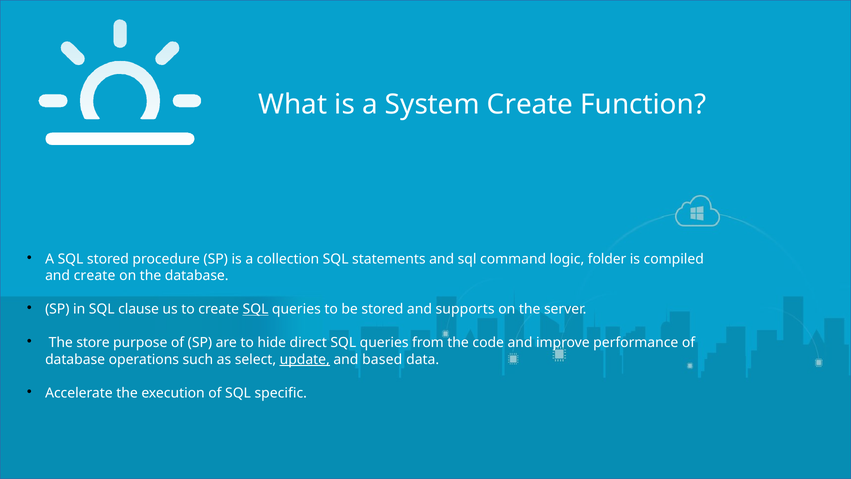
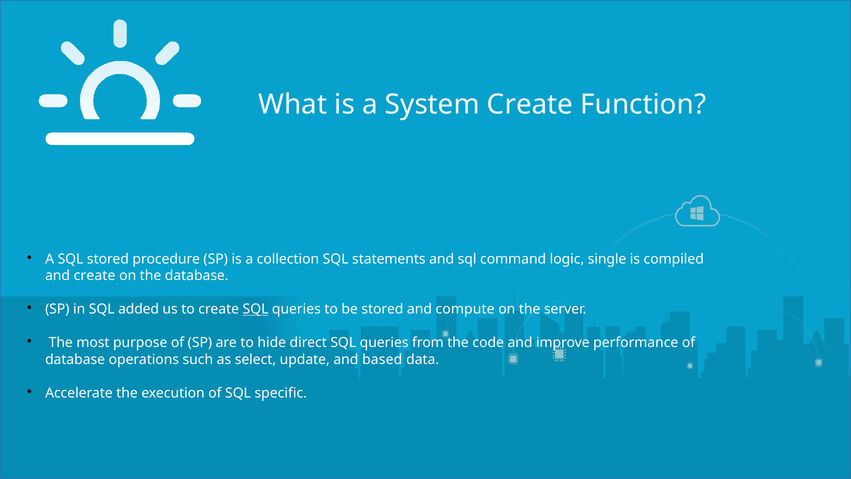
folder: folder -> single
clause: clause -> added
supports: supports -> compute
store: store -> most
update underline: present -> none
